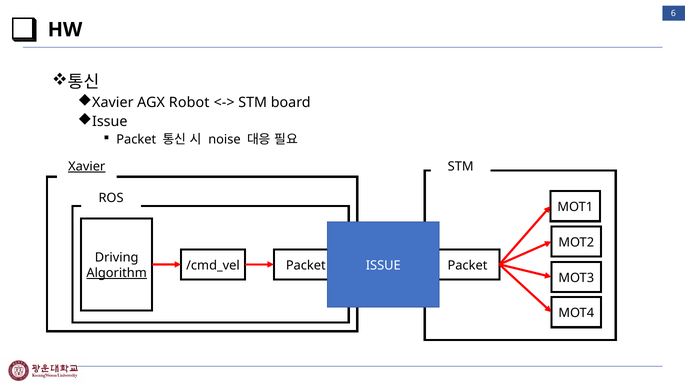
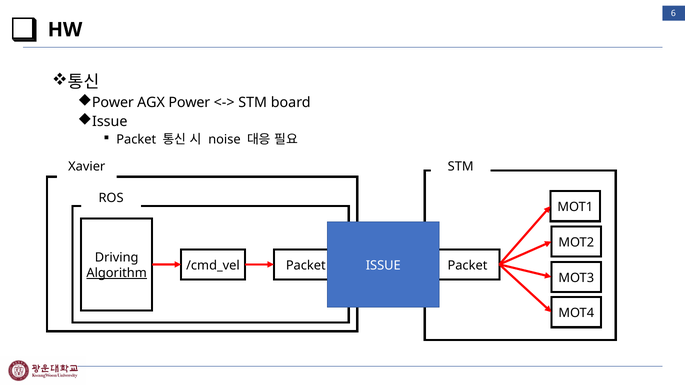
Xavier at (113, 103): Xavier -> Power
AGX Robot: Robot -> Power
Xavier at (87, 167) underline: present -> none
